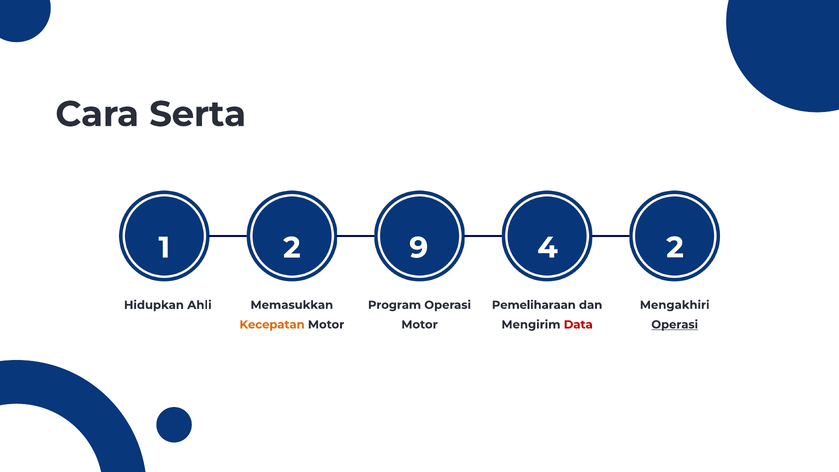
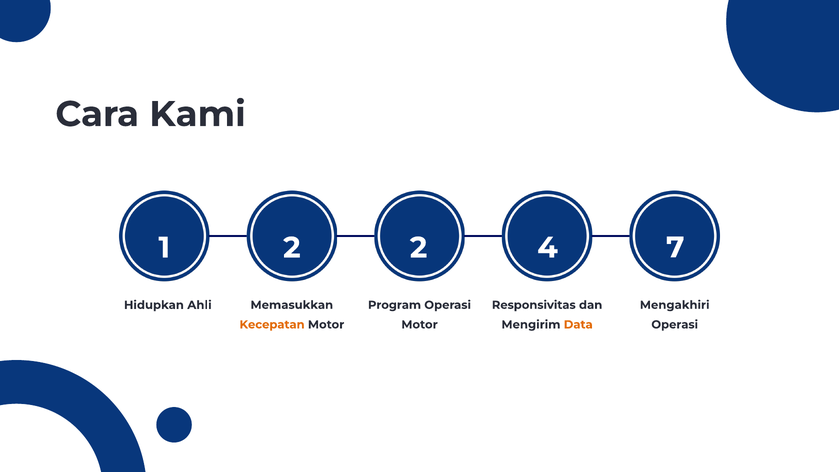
Serta: Serta -> Kami
2 9: 9 -> 2
4 2: 2 -> 7
Pemeliharaan: Pemeliharaan -> Responsivitas
Data colour: red -> orange
Operasi at (675, 325) underline: present -> none
